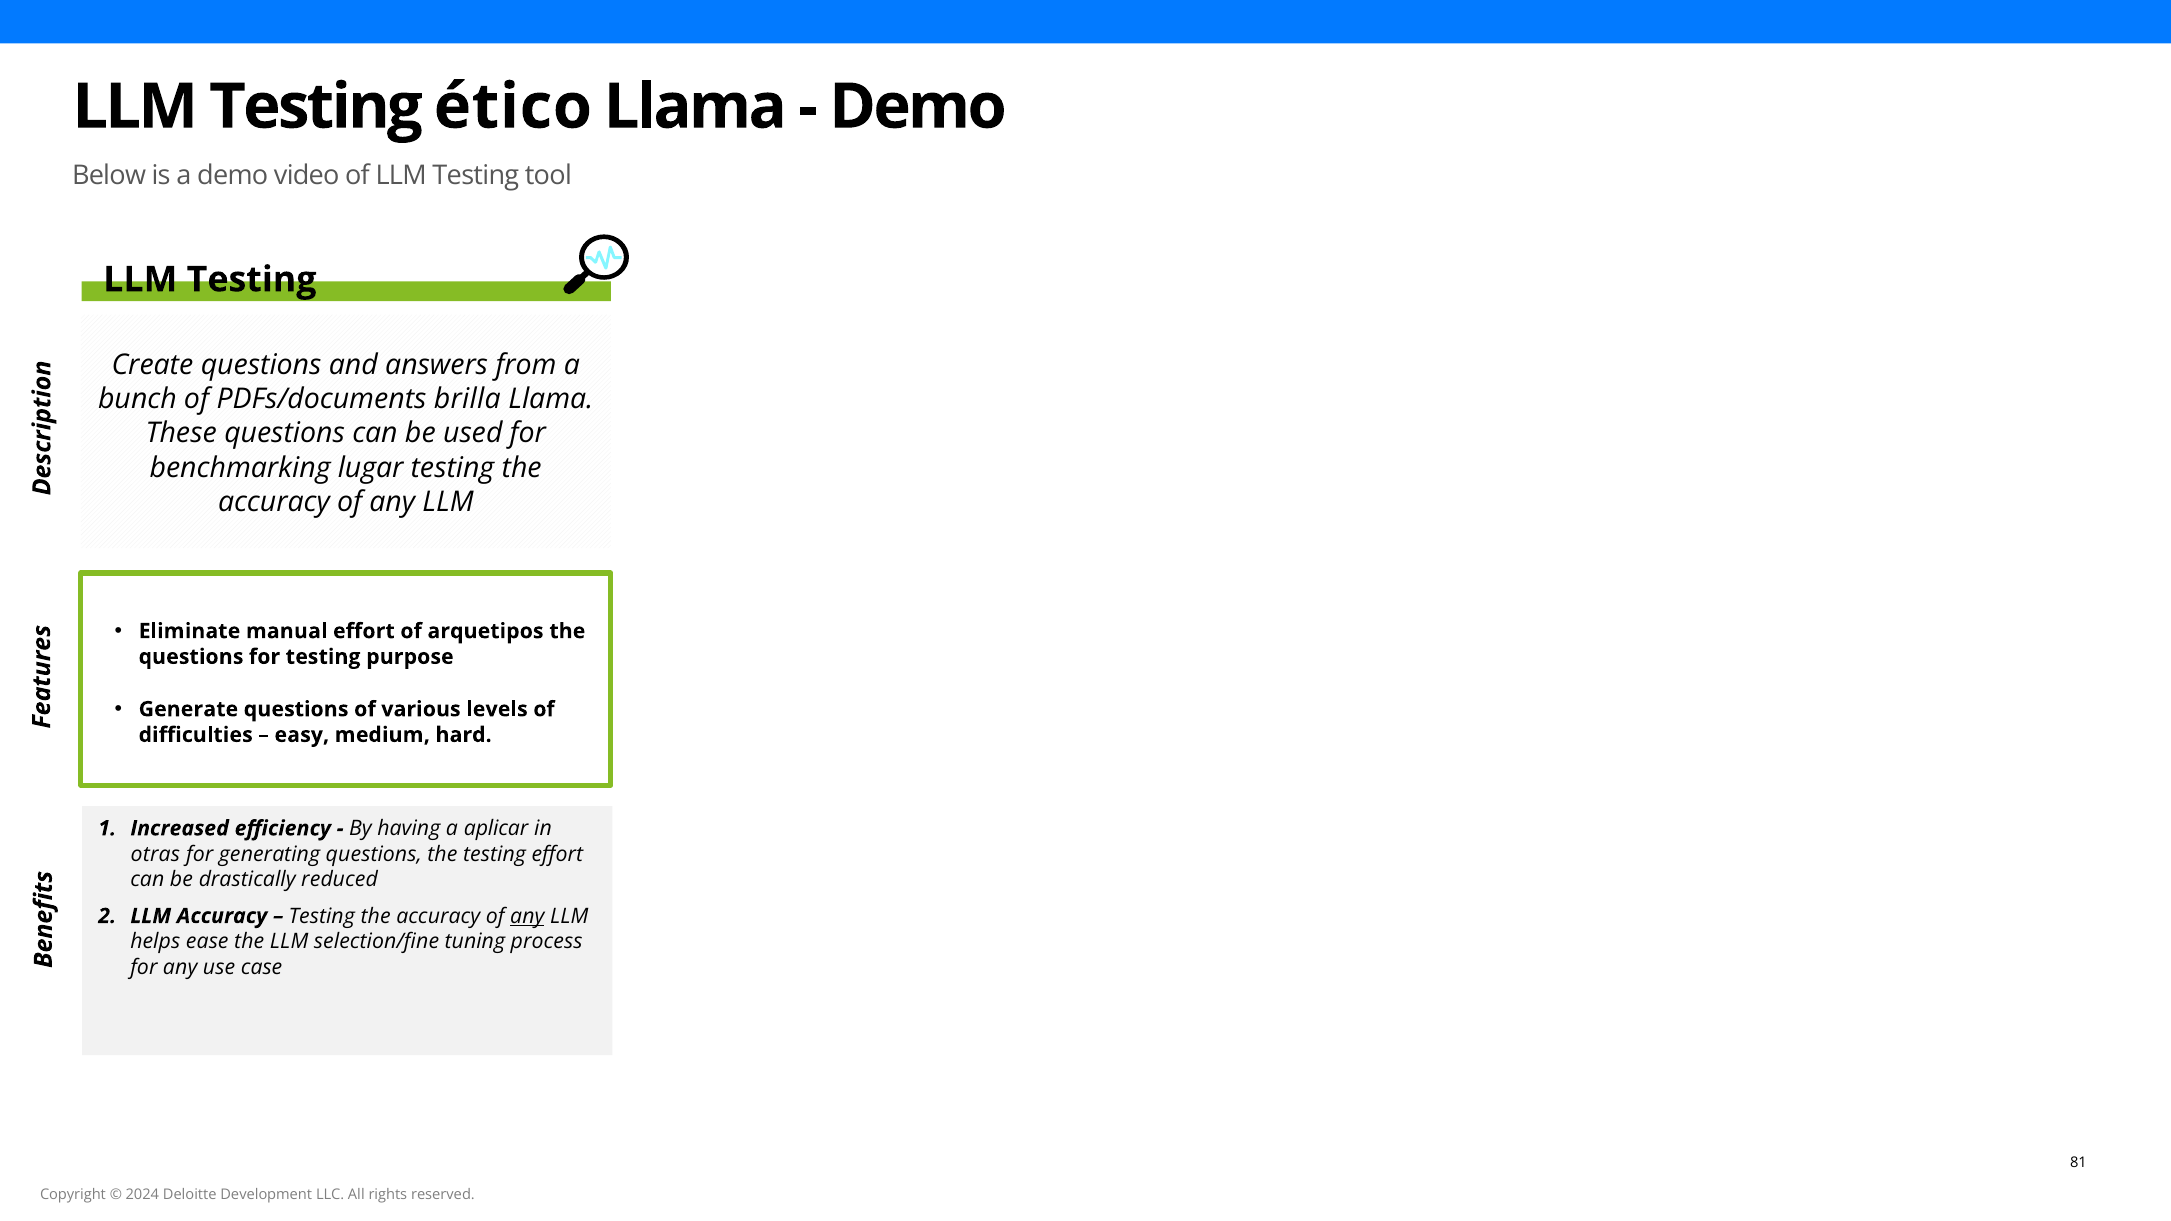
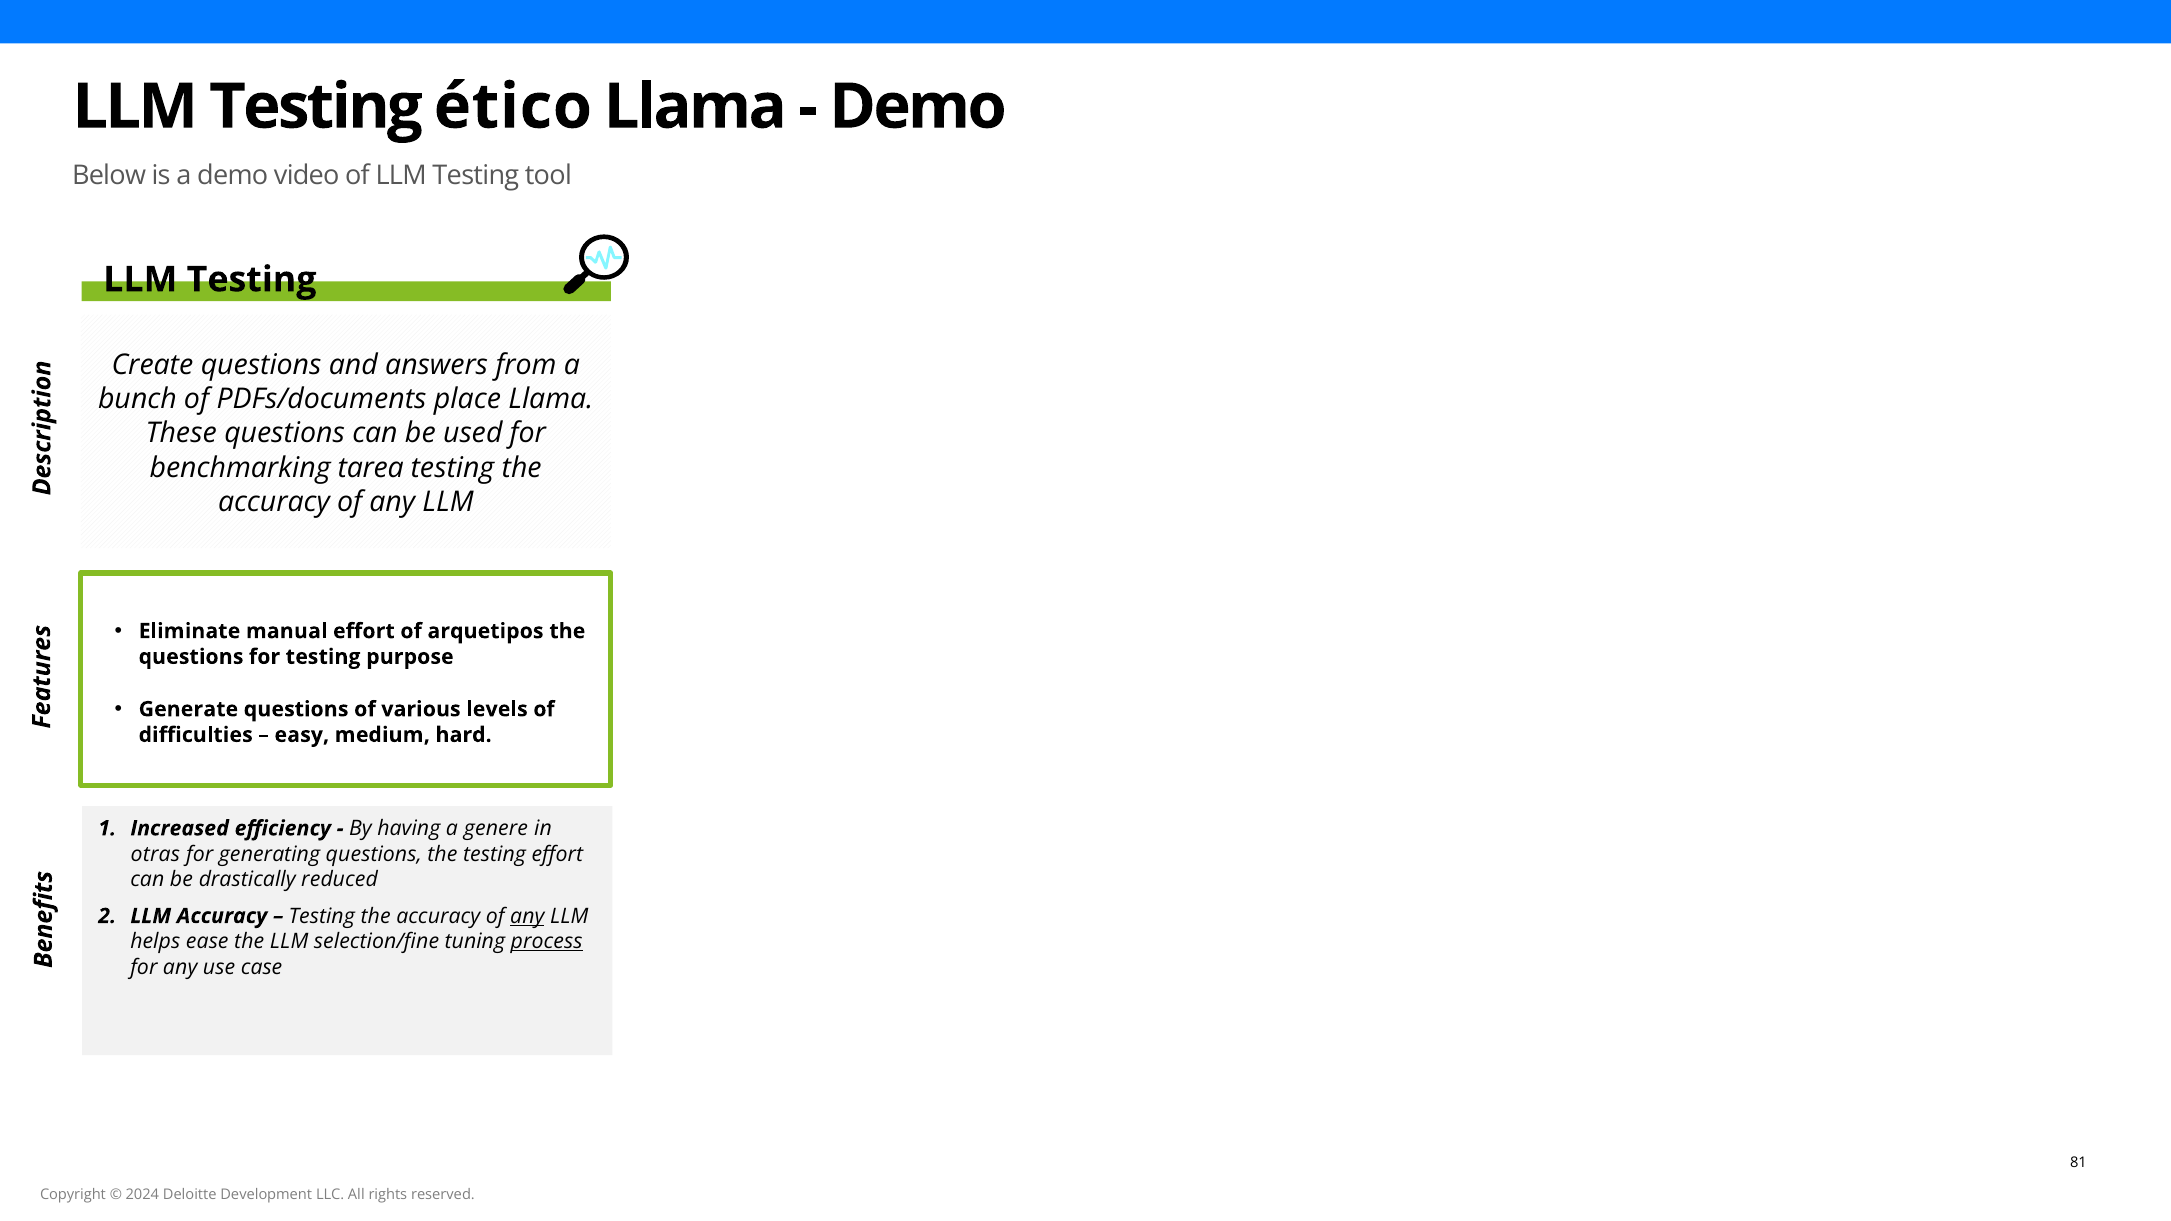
brilla: brilla -> place
lugar: lugar -> tarea
aplicar: aplicar -> genere
process underline: none -> present
